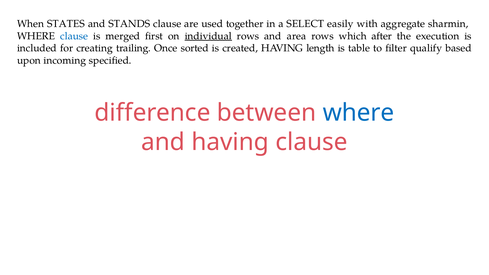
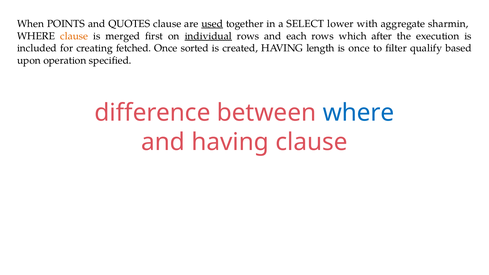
STATES: STATES -> POINTS
STANDS: STANDS -> QUOTES
used underline: none -> present
easily: easily -> lower
clause at (74, 36) colour: blue -> orange
area: area -> each
trailing: trailing -> fetched
is table: table -> once
incoming: incoming -> operation
